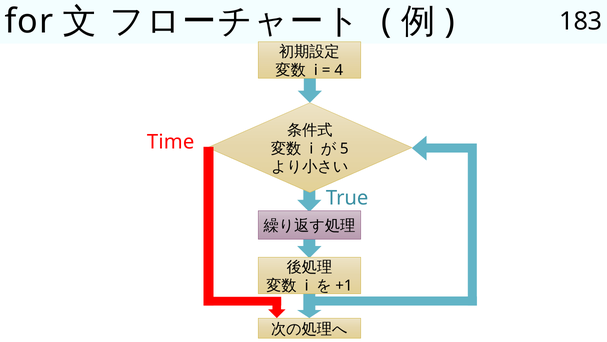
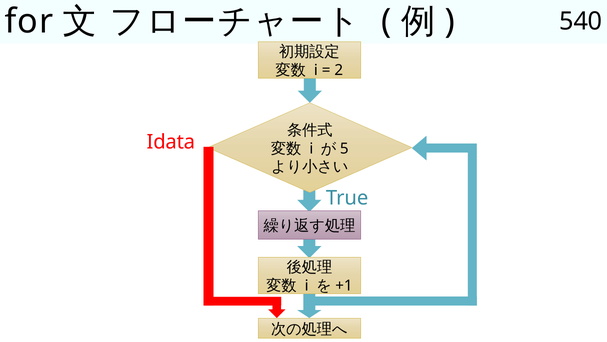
183: 183 -> 540
4: 4 -> 2
Time: Time -> Idata
